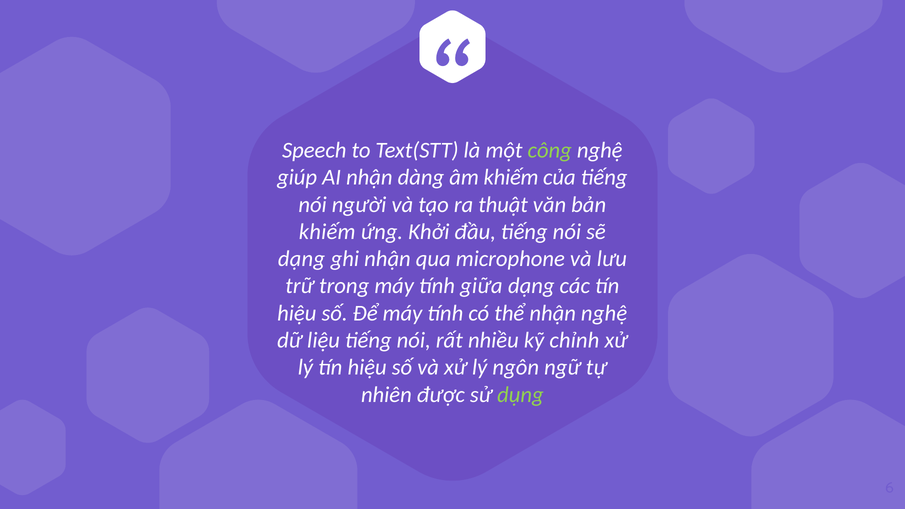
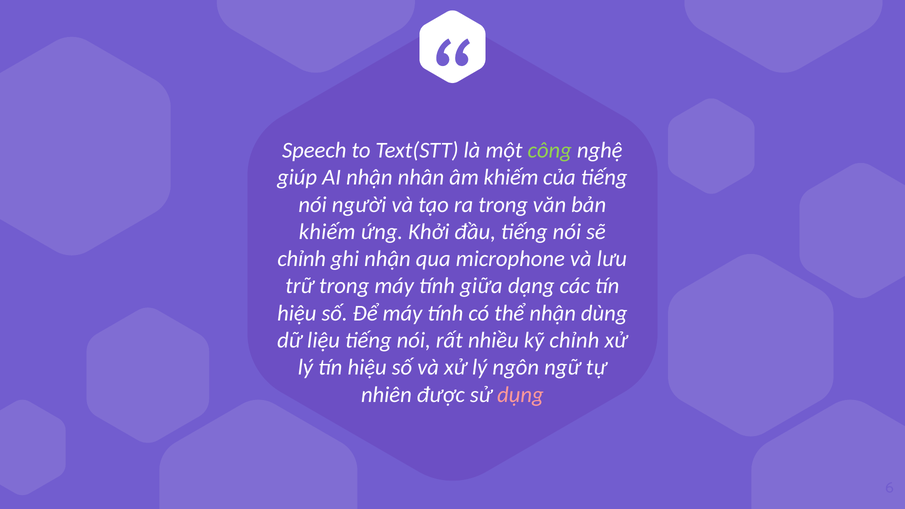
dàng: dàng -> nhân
ra thuật: thuật -> trong
dạng at (301, 259): dạng -> chỉnh
nhận nghệ: nghệ -> dùng
dụng colour: light green -> pink
